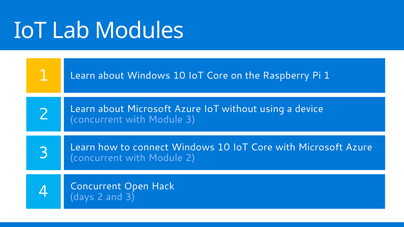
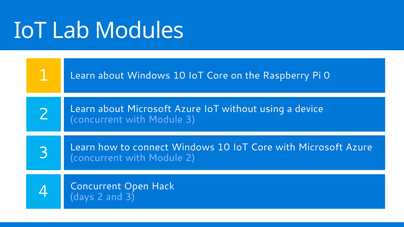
Pi 1: 1 -> 0
